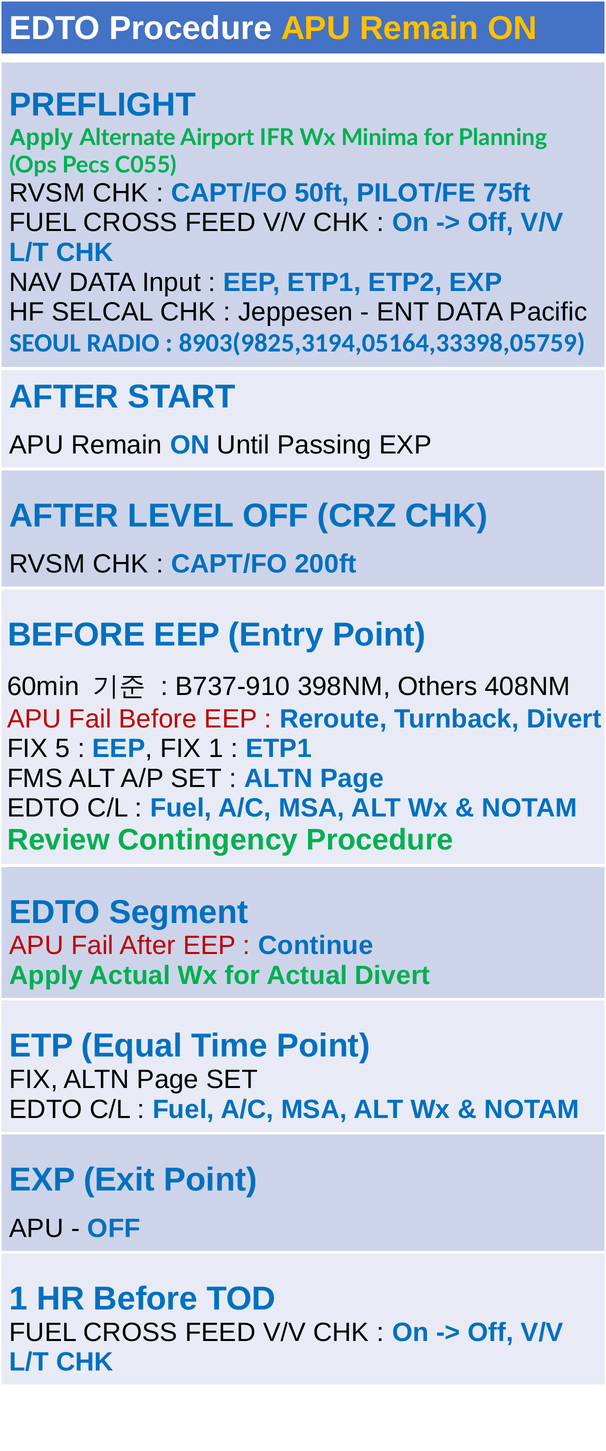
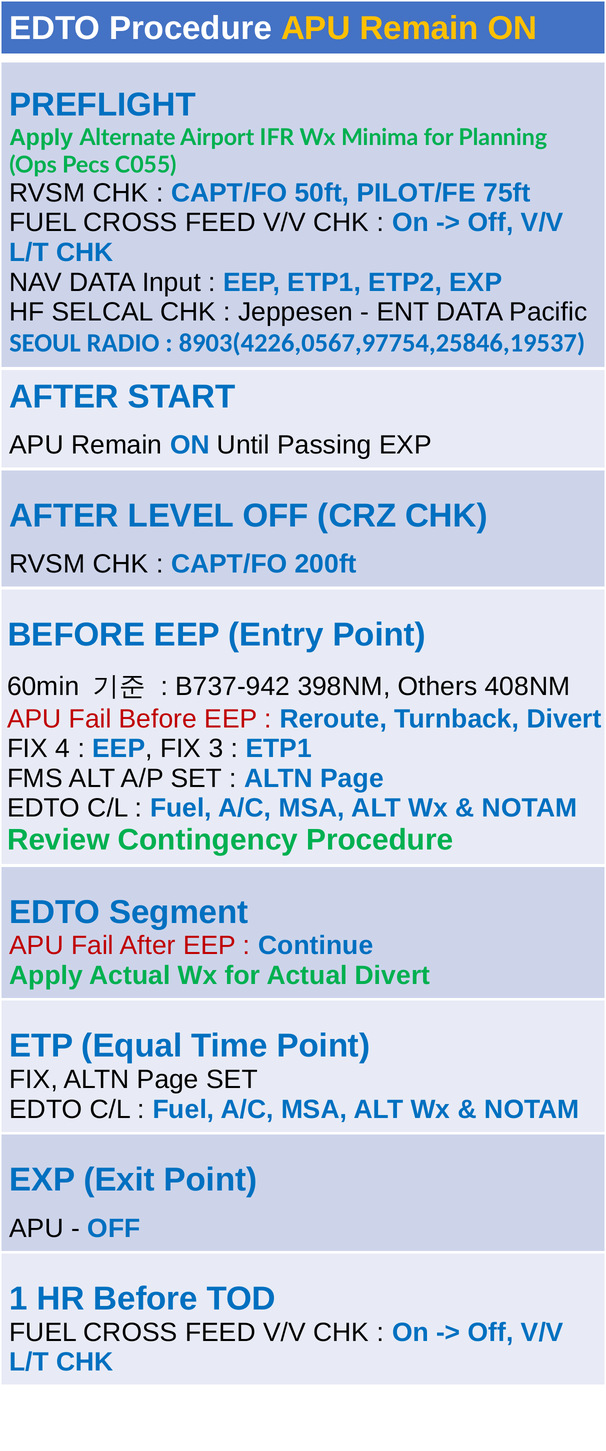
8903(9825,3194,05164,33398,05759: 8903(9825,3194,05164,33398,05759 -> 8903(4226,0567,97754,25846,19537
B737-910: B737-910 -> B737-942
5: 5 -> 4
FIX 1: 1 -> 3
